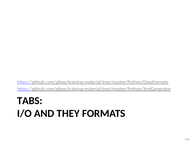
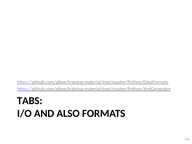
THEY: THEY -> ALSO
